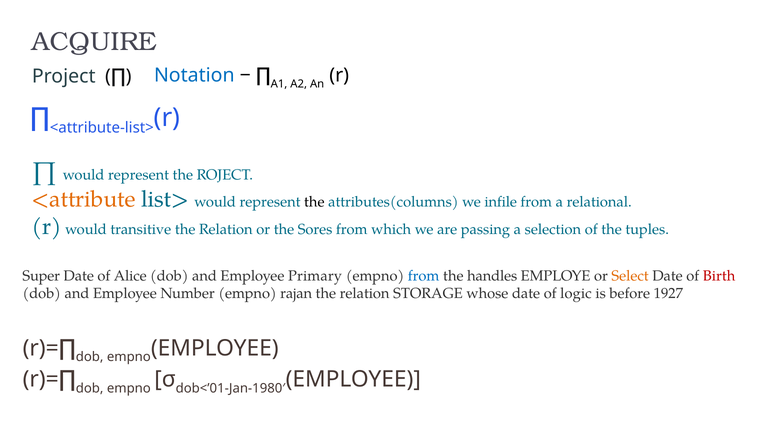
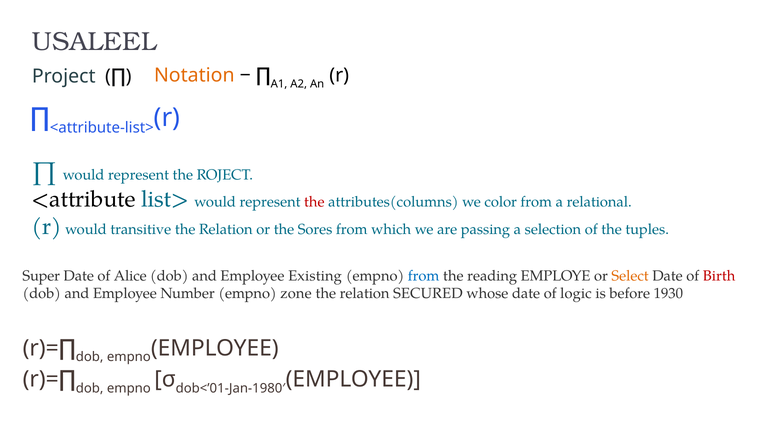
ACQUIRE: ACQUIRE -> USALEEL
Notation colour: blue -> orange
<attribute colour: orange -> black
the at (314, 202) colour: black -> red
infile: infile -> color
Primary: Primary -> Existing
handles: handles -> reading
rajan: rajan -> zone
STORAGE: STORAGE -> SECURED
1927: 1927 -> 1930
